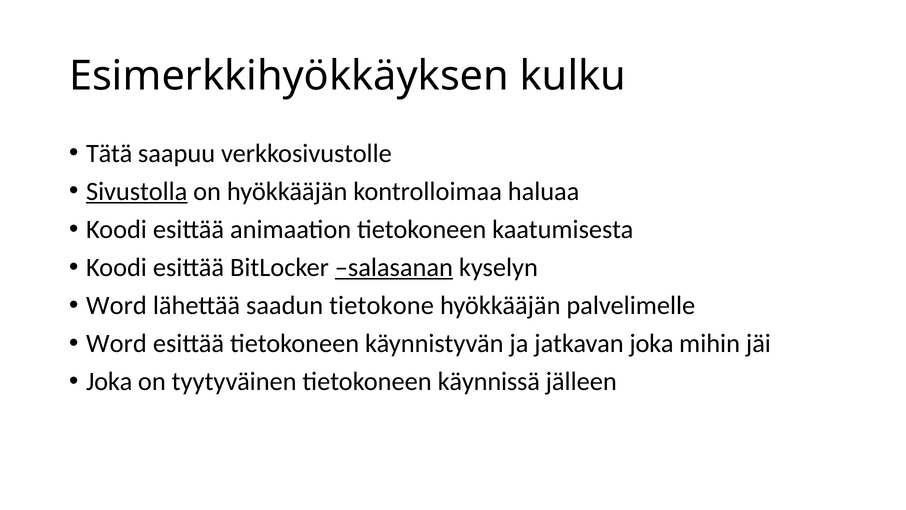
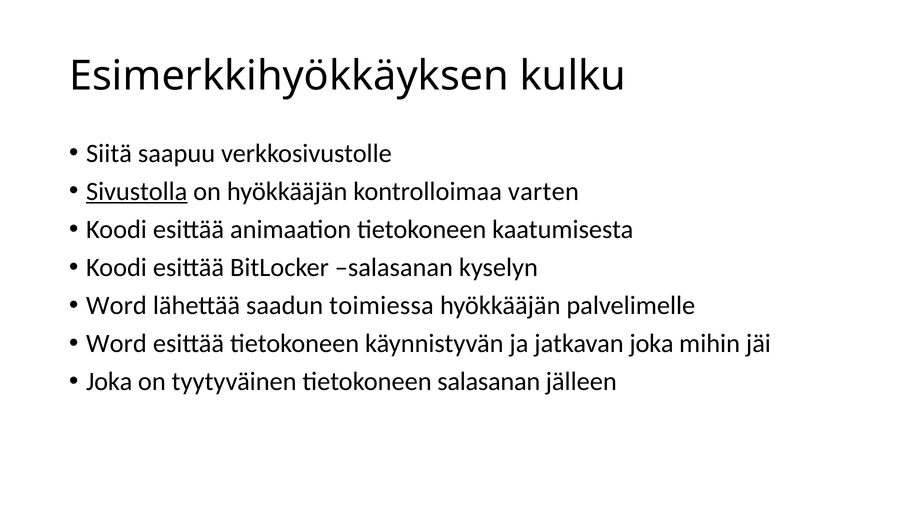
Tätä: Tätä -> Siitä
haluaa: haluaa -> varten
salasanan at (394, 267) underline: present -> none
tietokone: tietokone -> toimiessa
tietokoneen käynnissä: käynnissä -> salasanan
